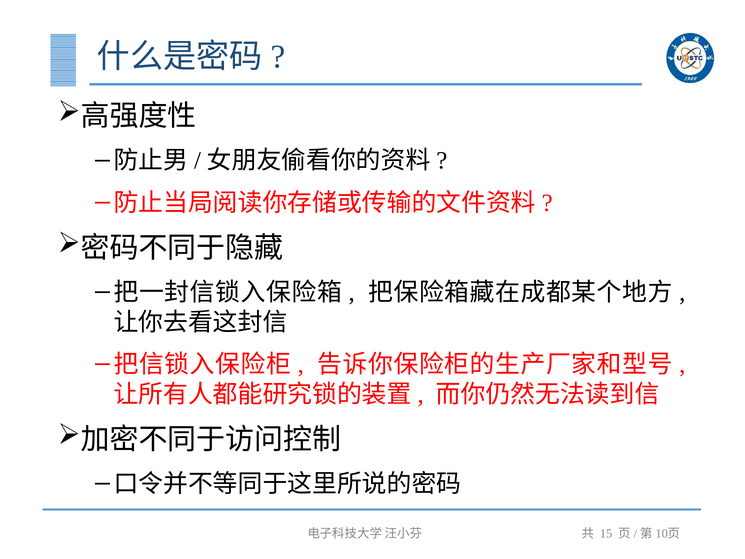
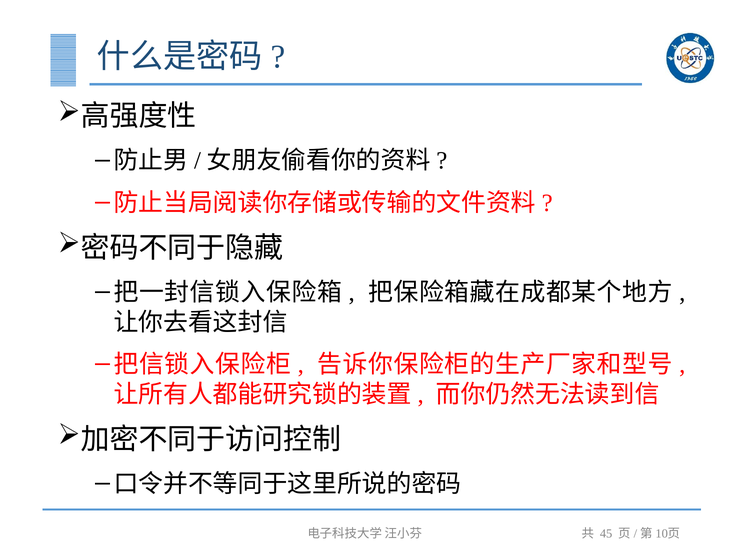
15: 15 -> 45
